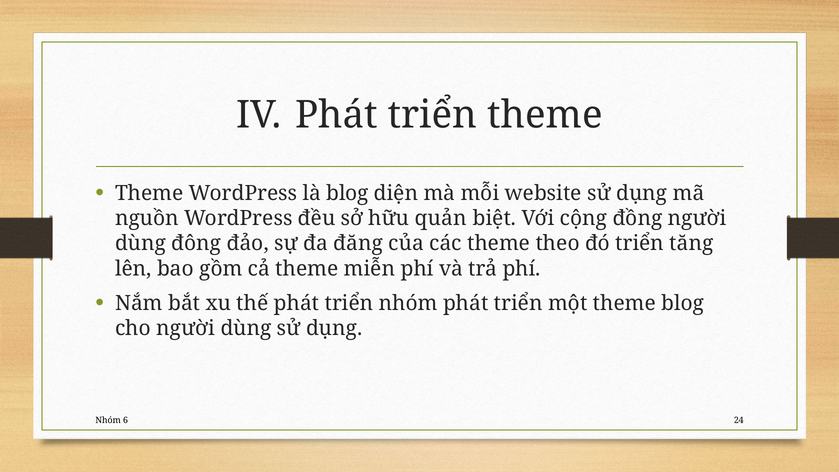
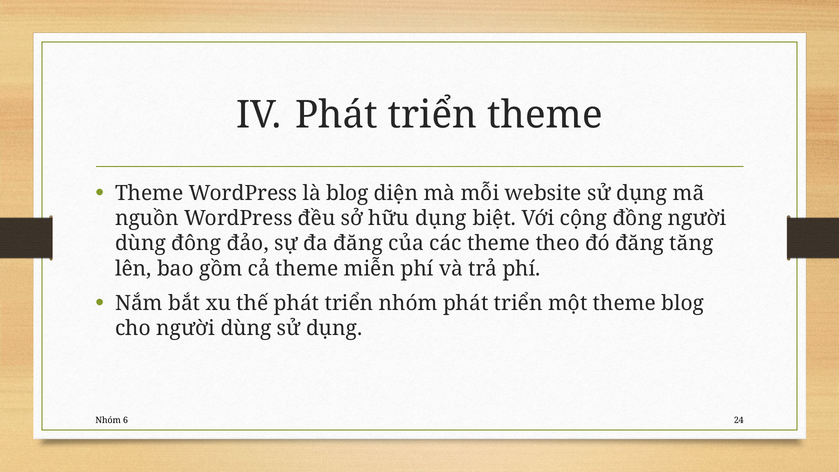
hữu quản: quản -> dụng
đó triển: triển -> đăng
